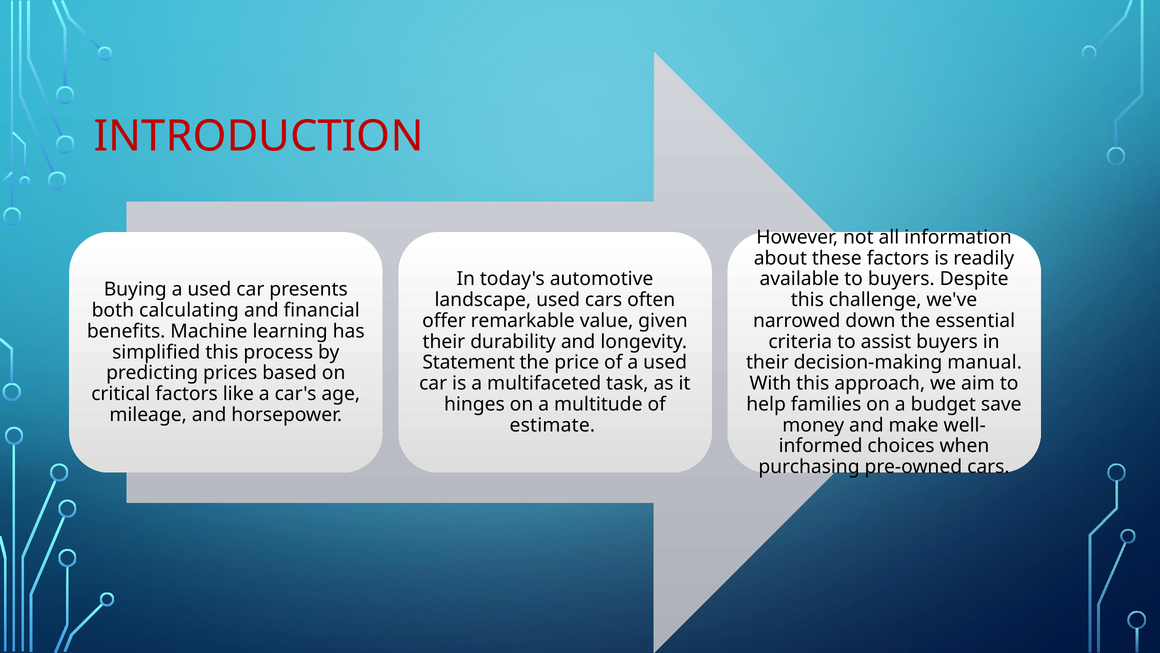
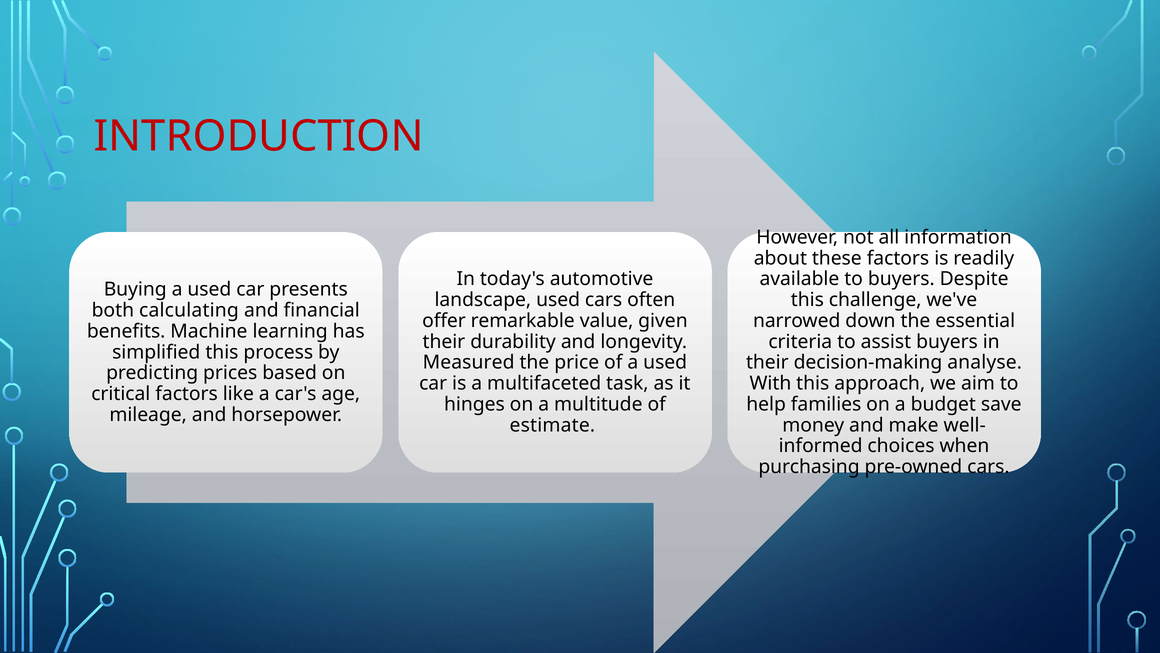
Statement: Statement -> Measured
manual: manual -> analyse
